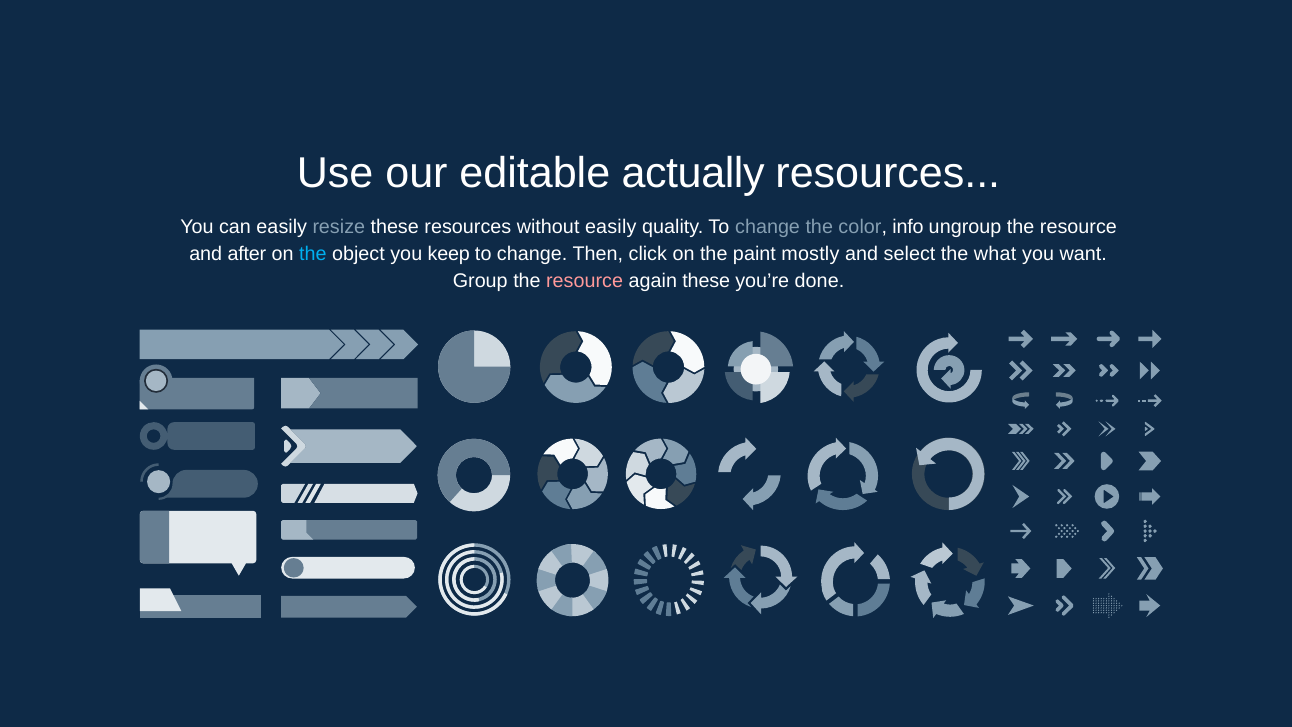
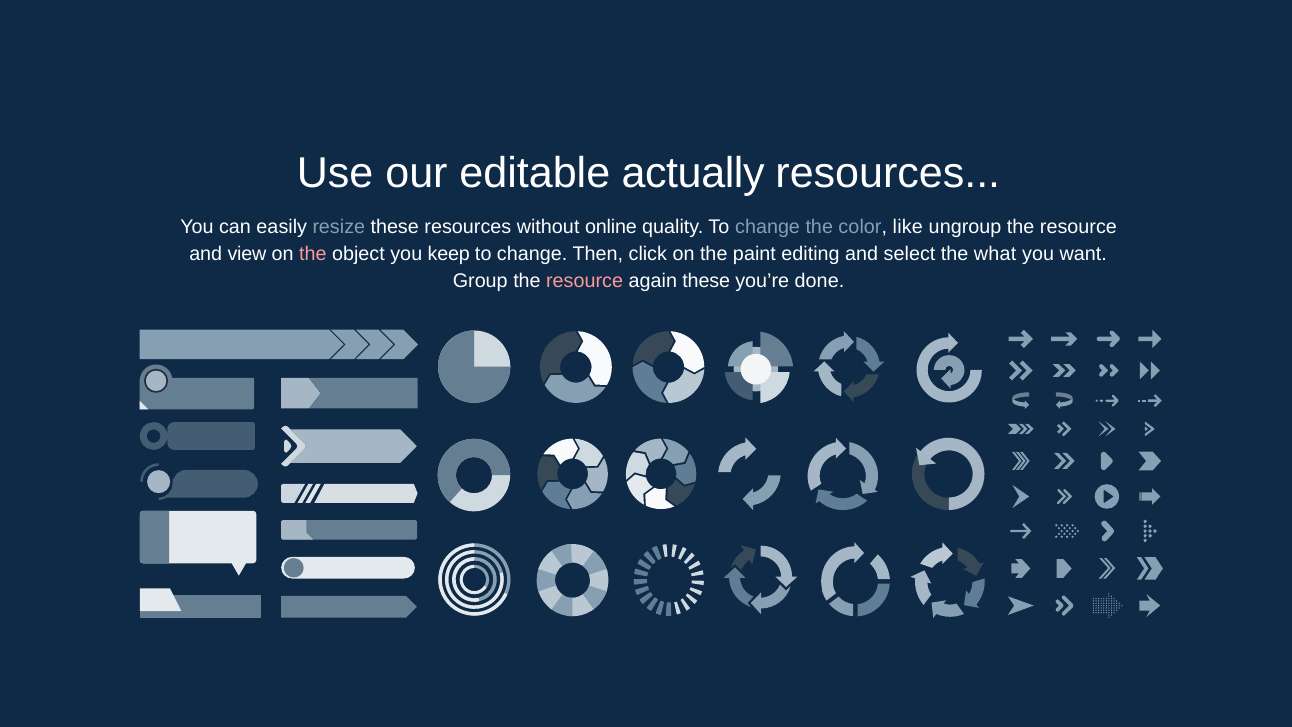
without easily: easily -> online
info: info -> like
after: after -> view
the at (313, 254) colour: light blue -> pink
mostly: mostly -> editing
